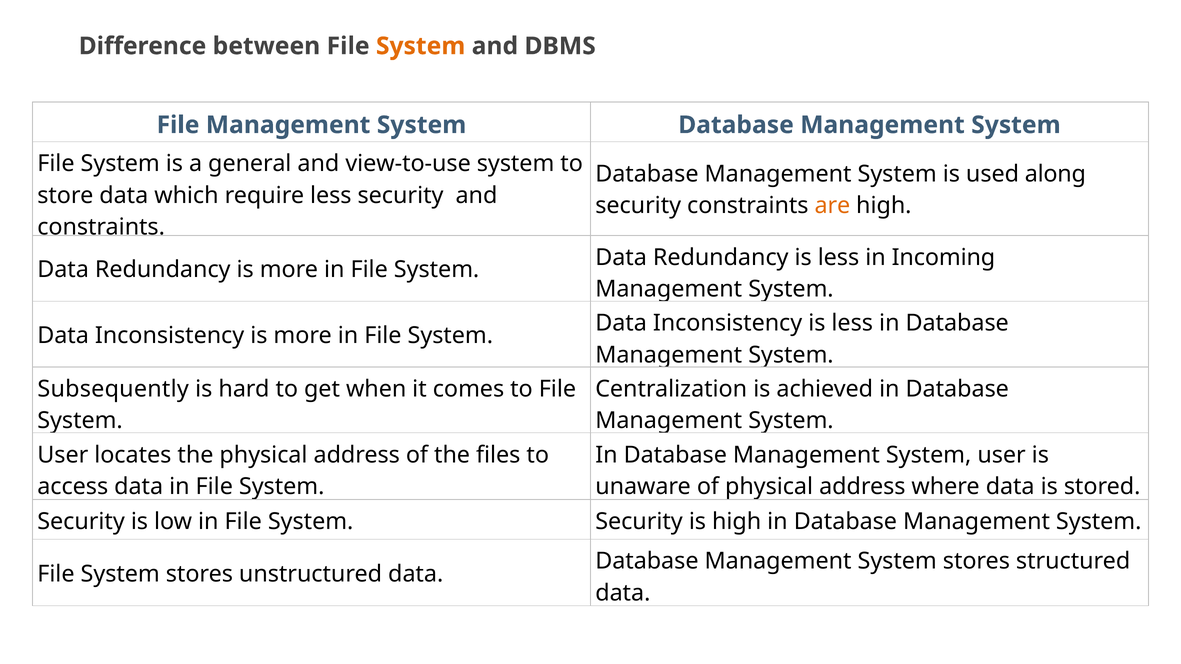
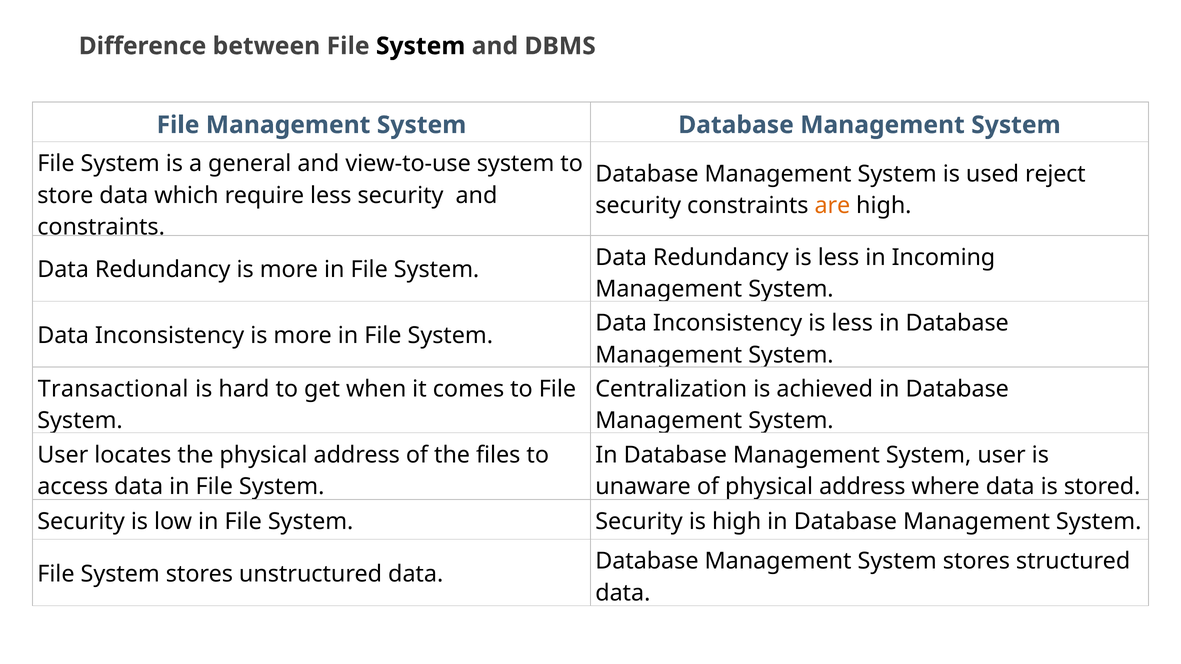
System at (421, 46) colour: orange -> black
along: along -> reject
Subsequently: Subsequently -> Transactional
